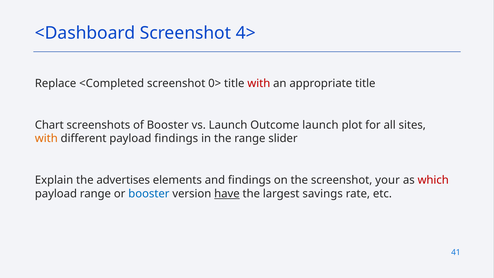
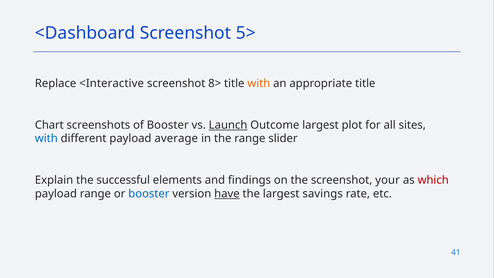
4>: 4> -> 5>
<Completed: <Completed -> <Interactive
0>: 0> -> 8>
with at (259, 83) colour: red -> orange
Launch at (228, 125) underline: none -> present
Outcome launch: launch -> largest
with at (46, 138) colour: orange -> blue
payload findings: findings -> average
advertises: advertises -> successful
